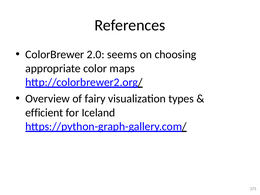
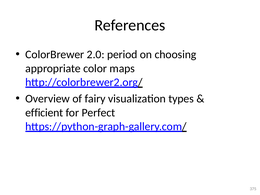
seems: seems -> period
Iceland: Iceland -> Perfect
